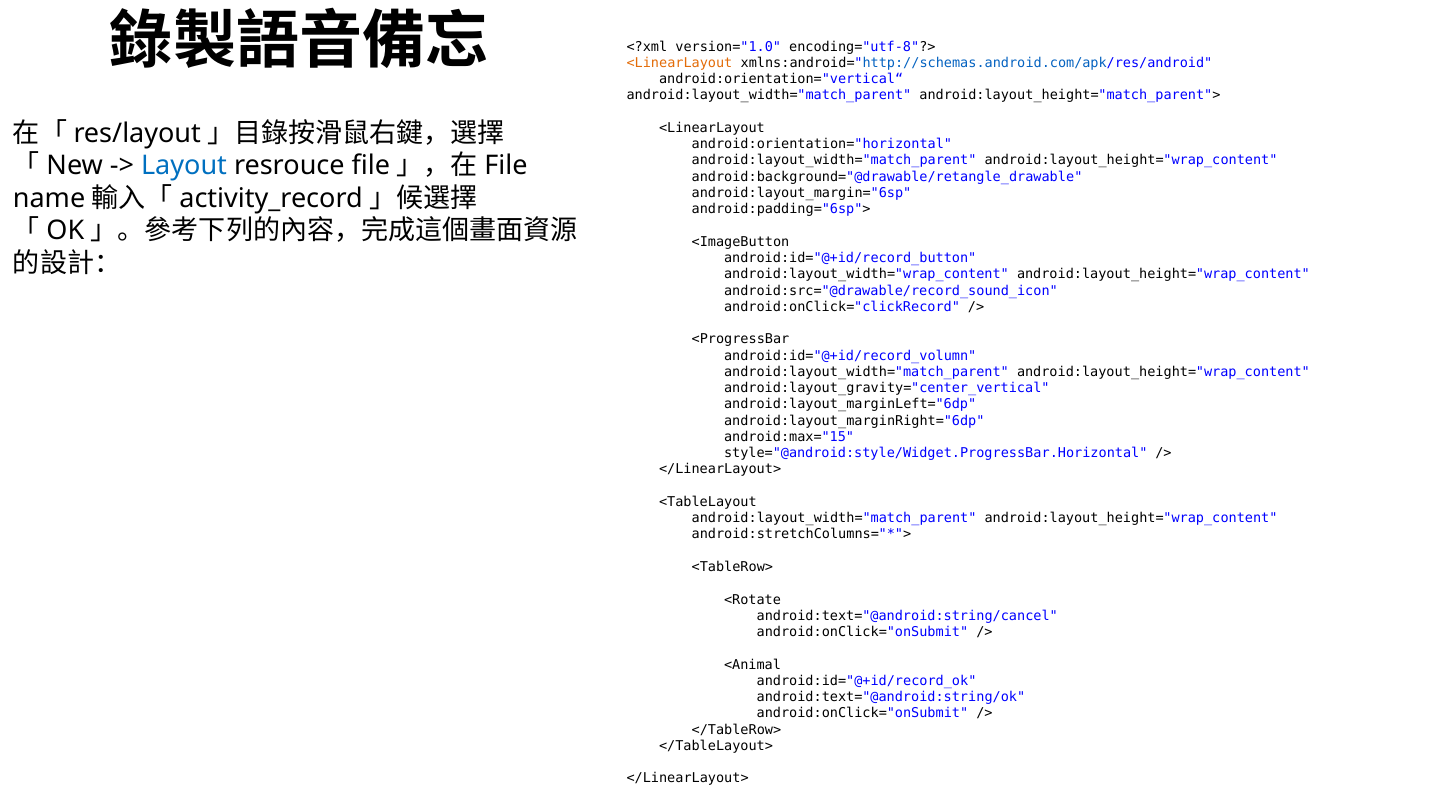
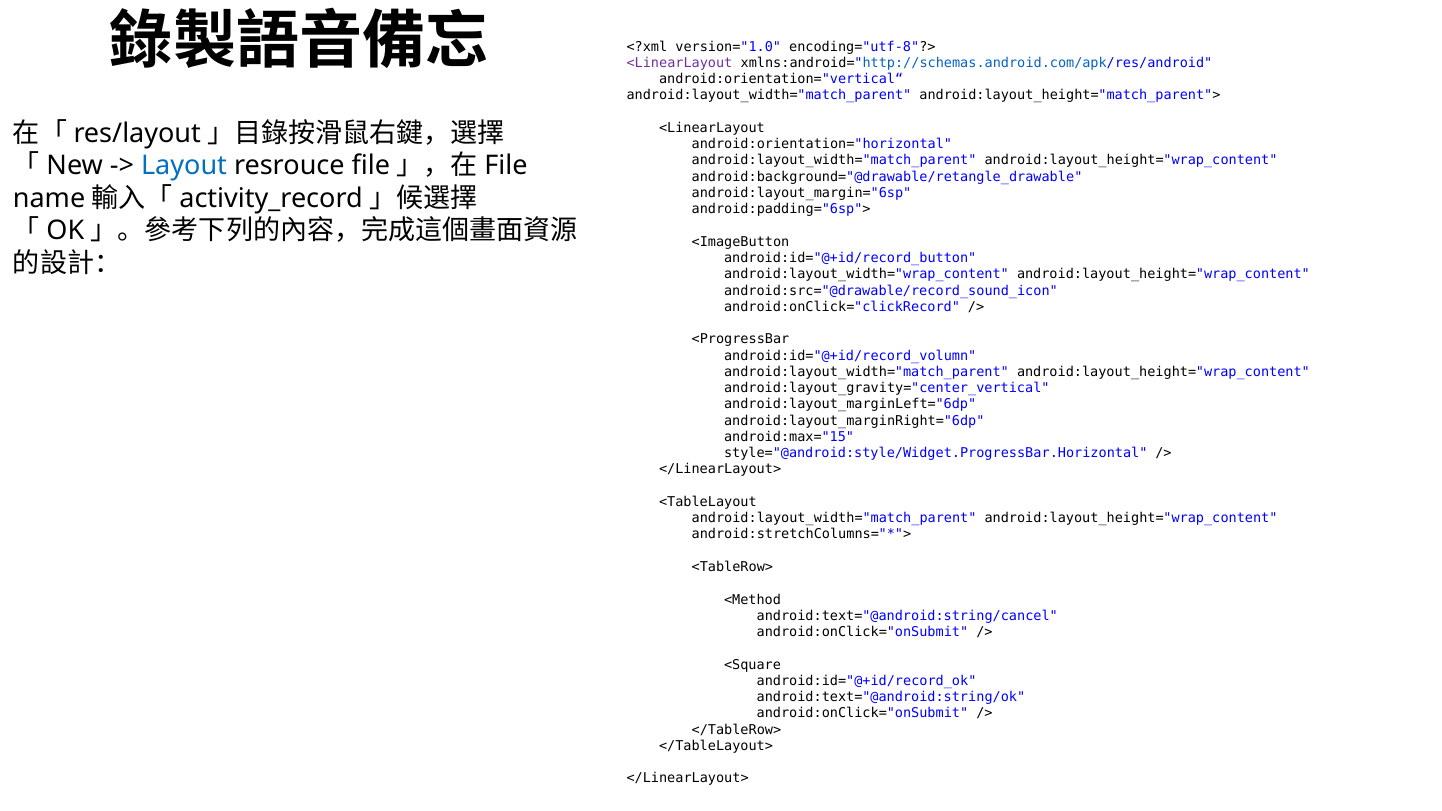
<LinearLayout at (679, 63) colour: orange -> purple
<Rotate: <Rotate -> <Method
<Animal: <Animal -> <Square
